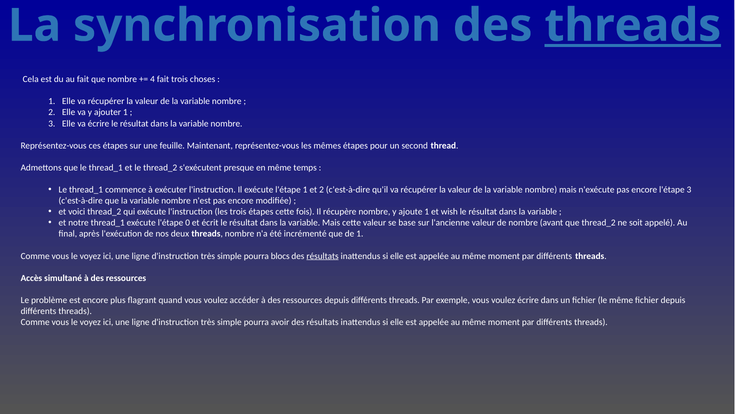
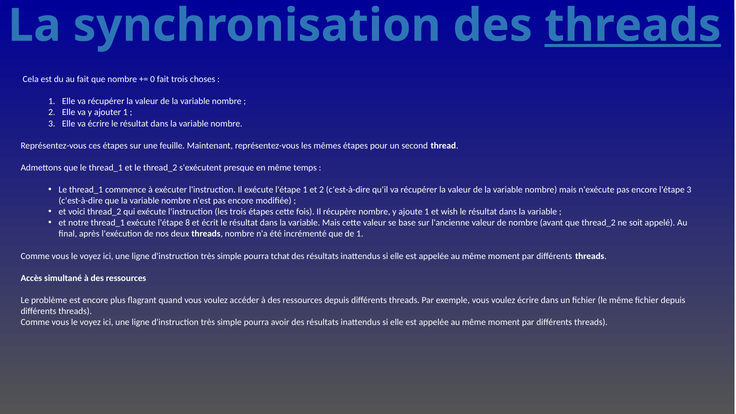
4: 4 -> 0
0: 0 -> 8
blocs: blocs -> tchat
résultats at (323, 256) underline: present -> none
